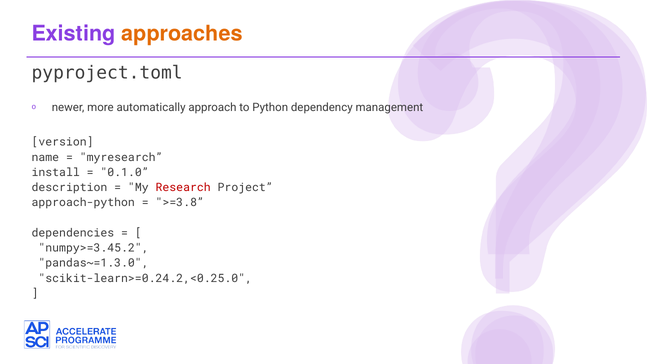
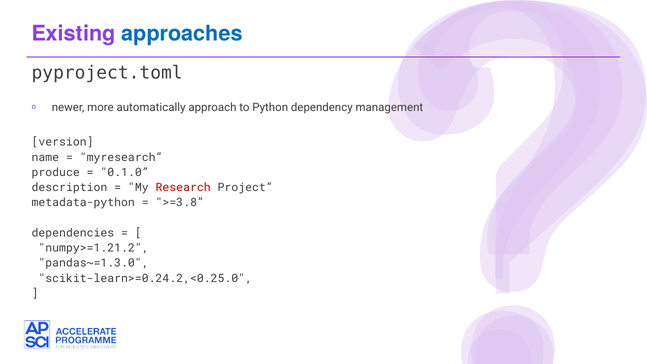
approaches colour: orange -> blue
install: install -> produce
approach-python: approach-python -> metadata-python
numpy>=3.45.2: numpy>=3.45.2 -> numpy>=1.21.2
